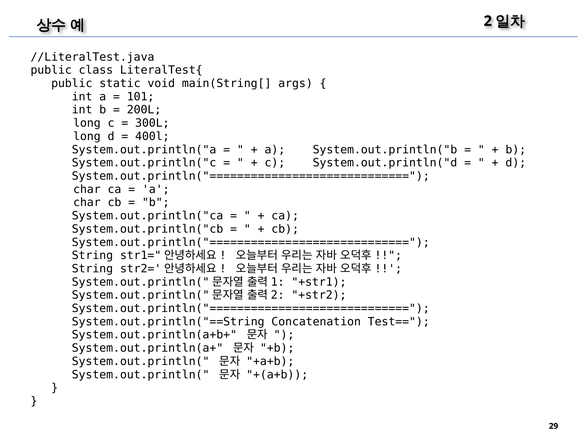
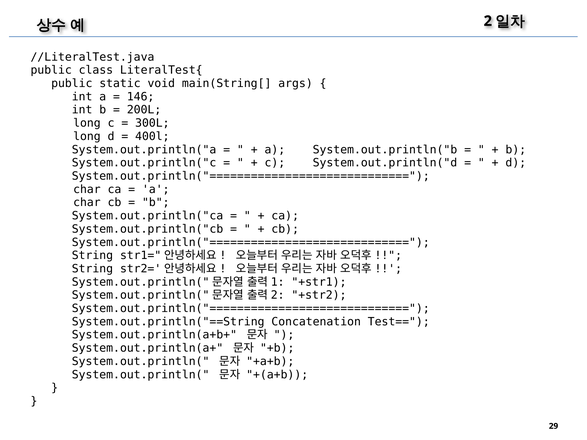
101: 101 -> 146
